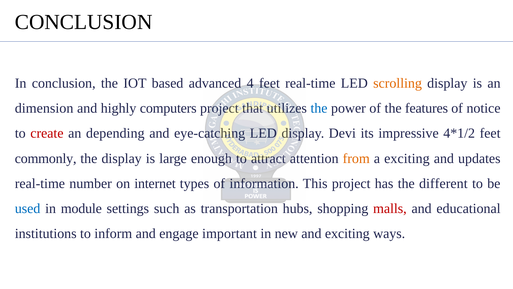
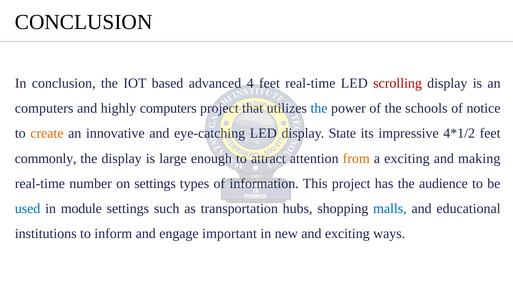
scrolling colour: orange -> red
dimension at (44, 108): dimension -> computers
features: features -> schools
create colour: red -> orange
depending: depending -> innovative
Devi: Devi -> State
updates: updates -> making
on internet: internet -> settings
different: different -> audience
malls colour: red -> blue
